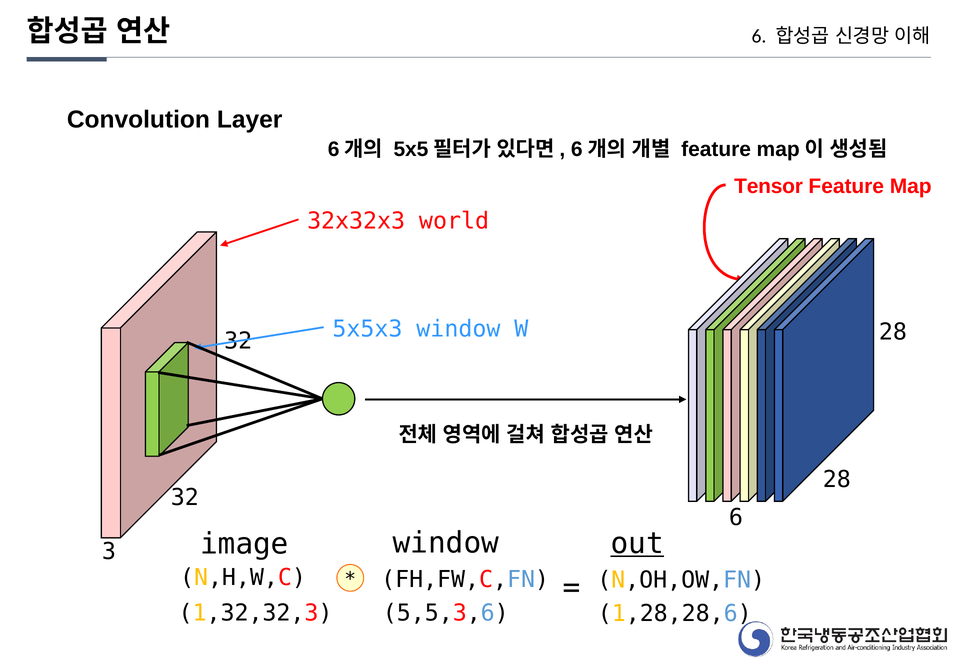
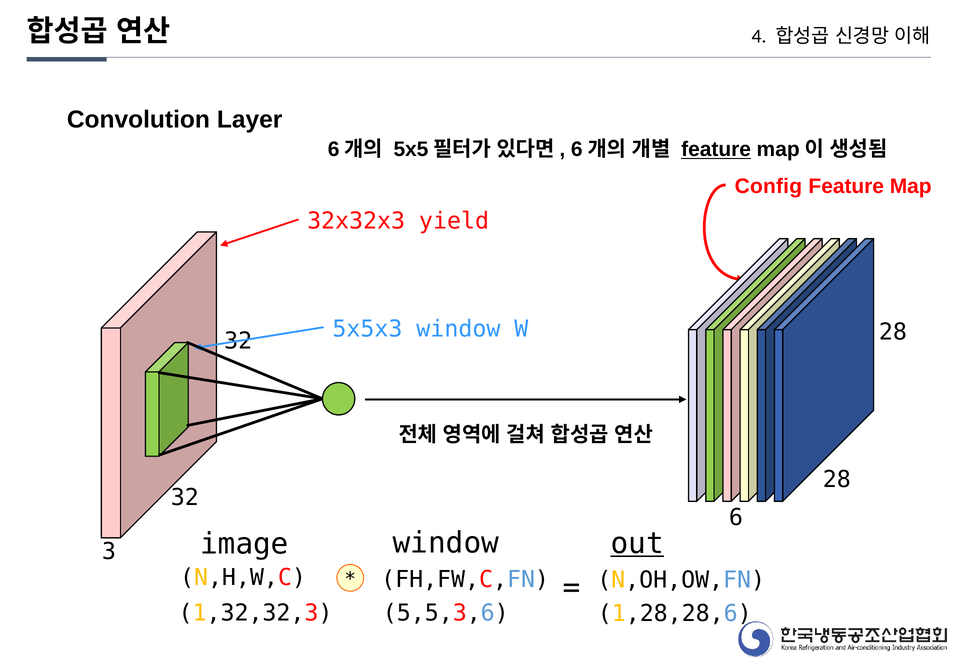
6 at (759, 36): 6 -> 4
feature at (716, 149) underline: none -> present
Tensor: Tensor -> Config
world: world -> yield
